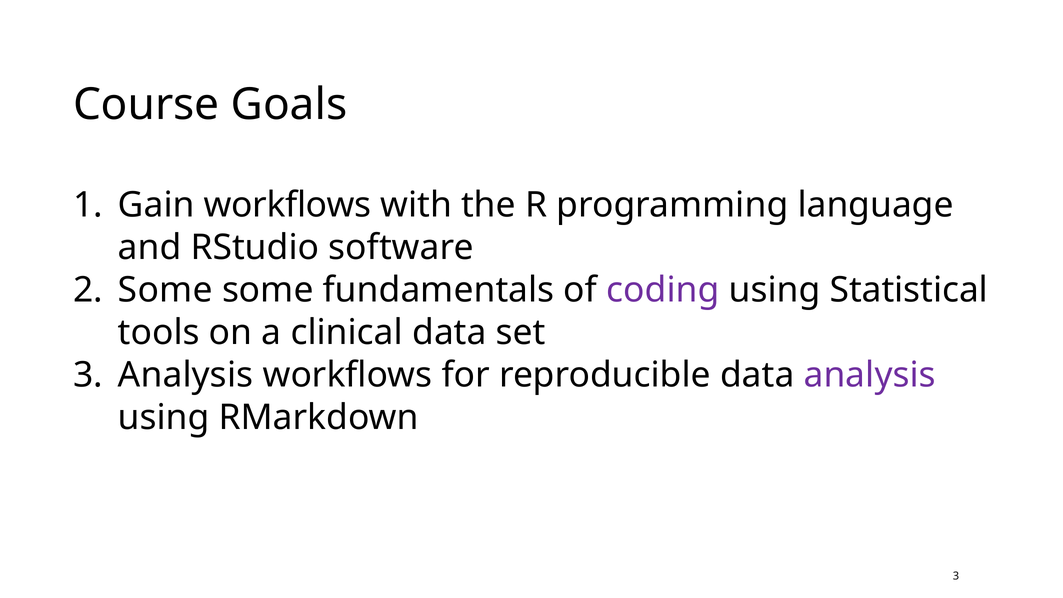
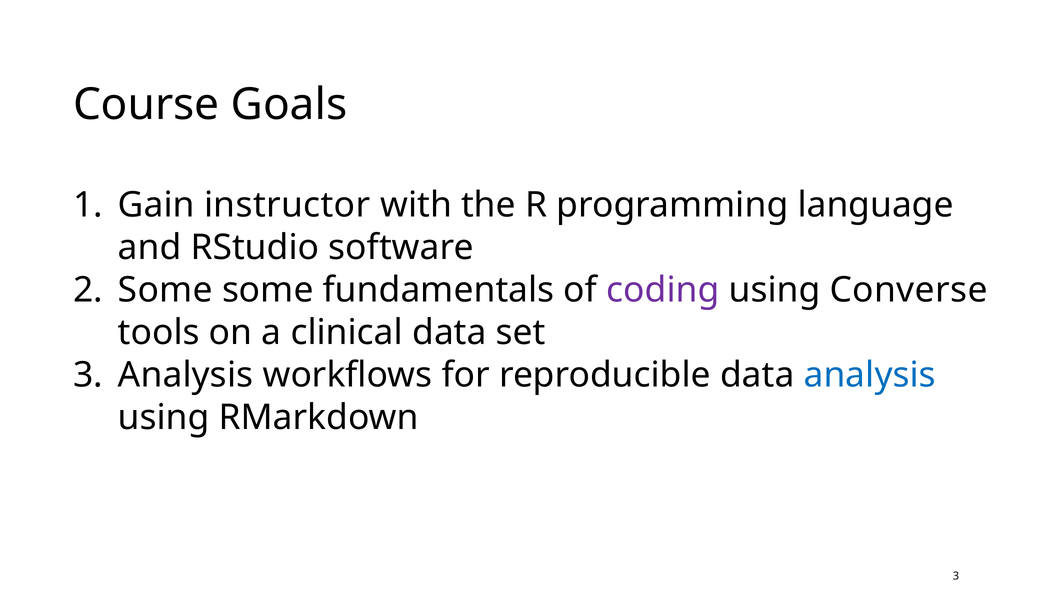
Gain workflows: workflows -> instructor
Statistical: Statistical -> Converse
analysis at (870, 375) colour: purple -> blue
